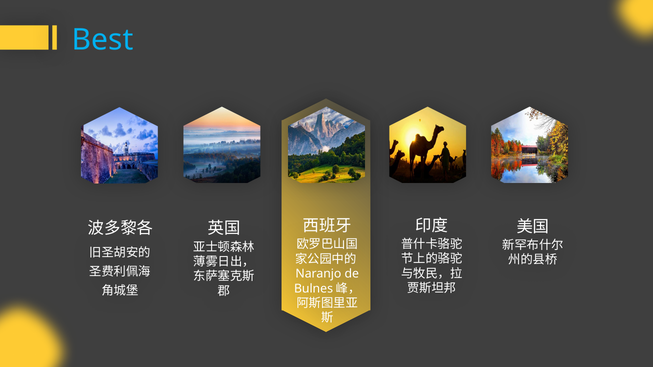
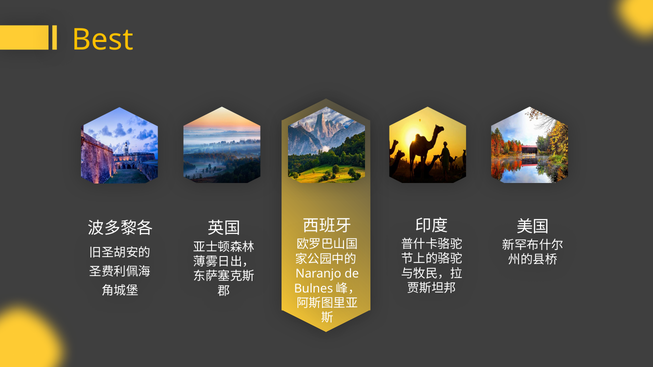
Best colour: light blue -> yellow
